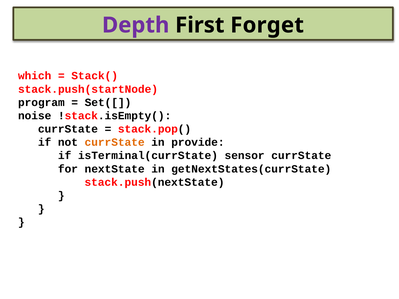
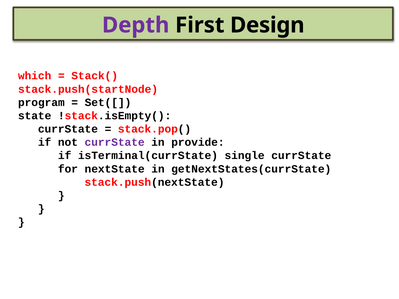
Forget: Forget -> Design
noise: noise -> state
currState at (115, 142) colour: orange -> purple
sensor: sensor -> single
